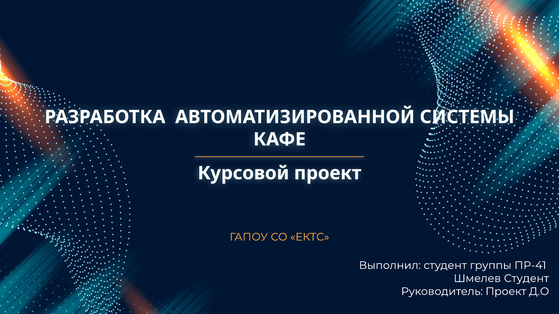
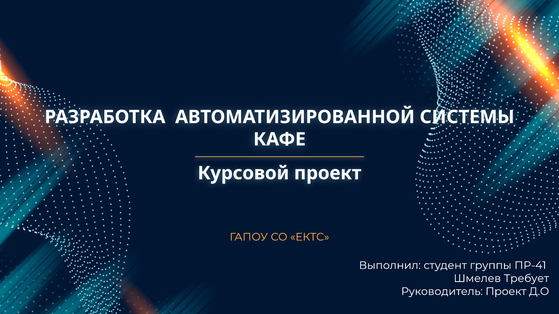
Шмелев Студент: Студент -> Требует
